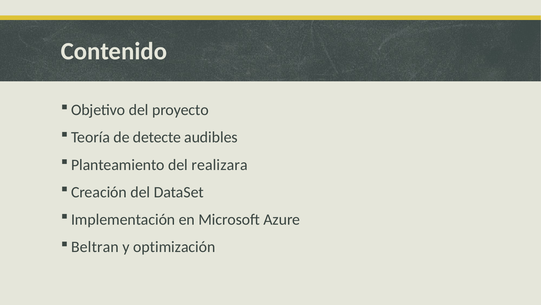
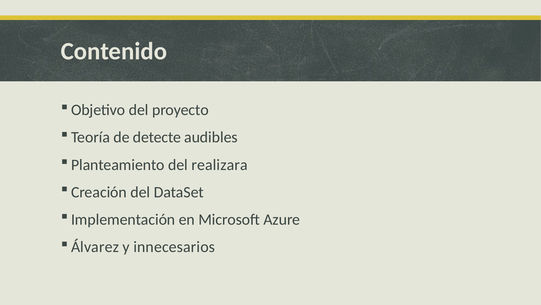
Beltran: Beltran -> Álvarez
optimización: optimización -> innecesarios
